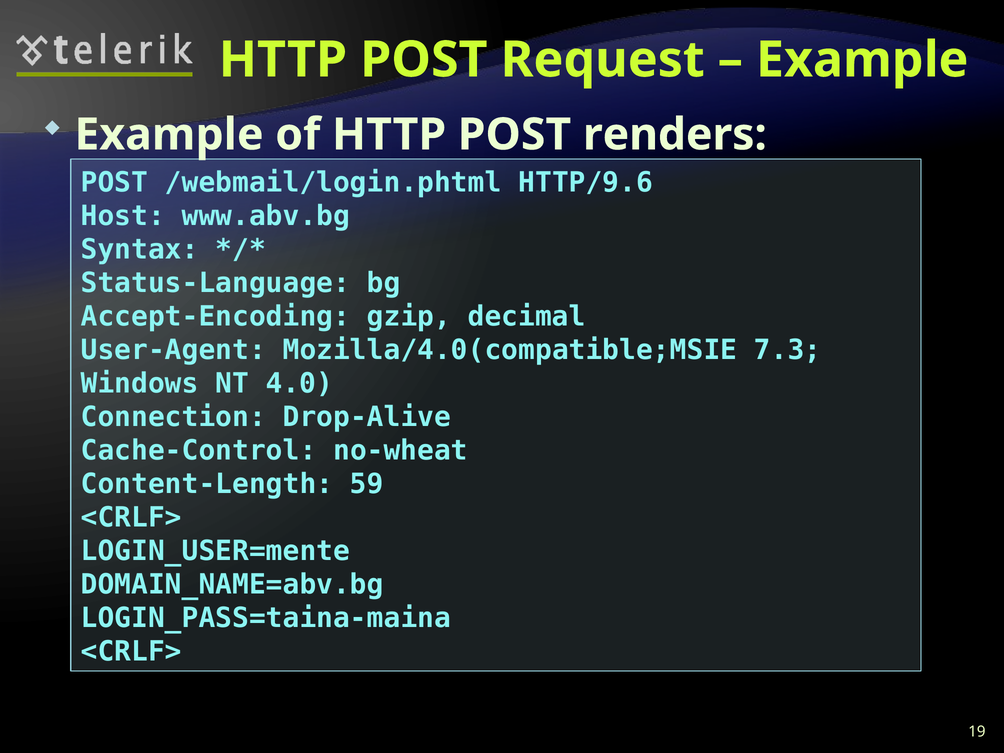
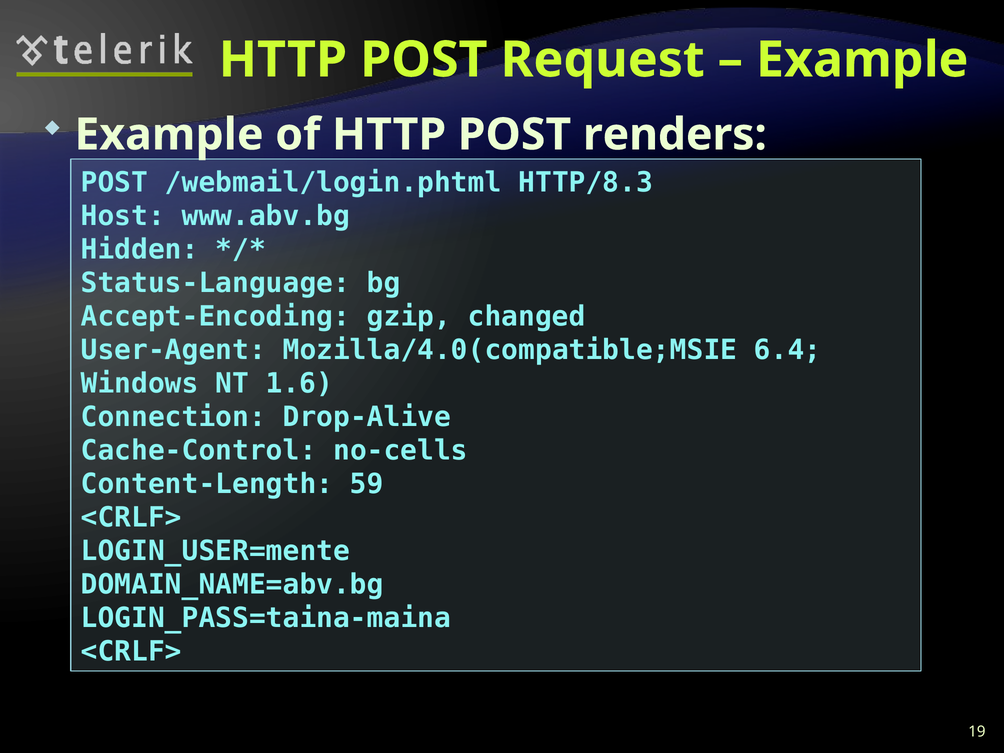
HTTP/9.6: HTTP/9.6 -> HTTP/8.3
Syntax: Syntax -> Hidden
decimal: decimal -> changed
7.3: 7.3 -> 6.4
4.0: 4.0 -> 1.6
no-wheat: no-wheat -> no-cells
